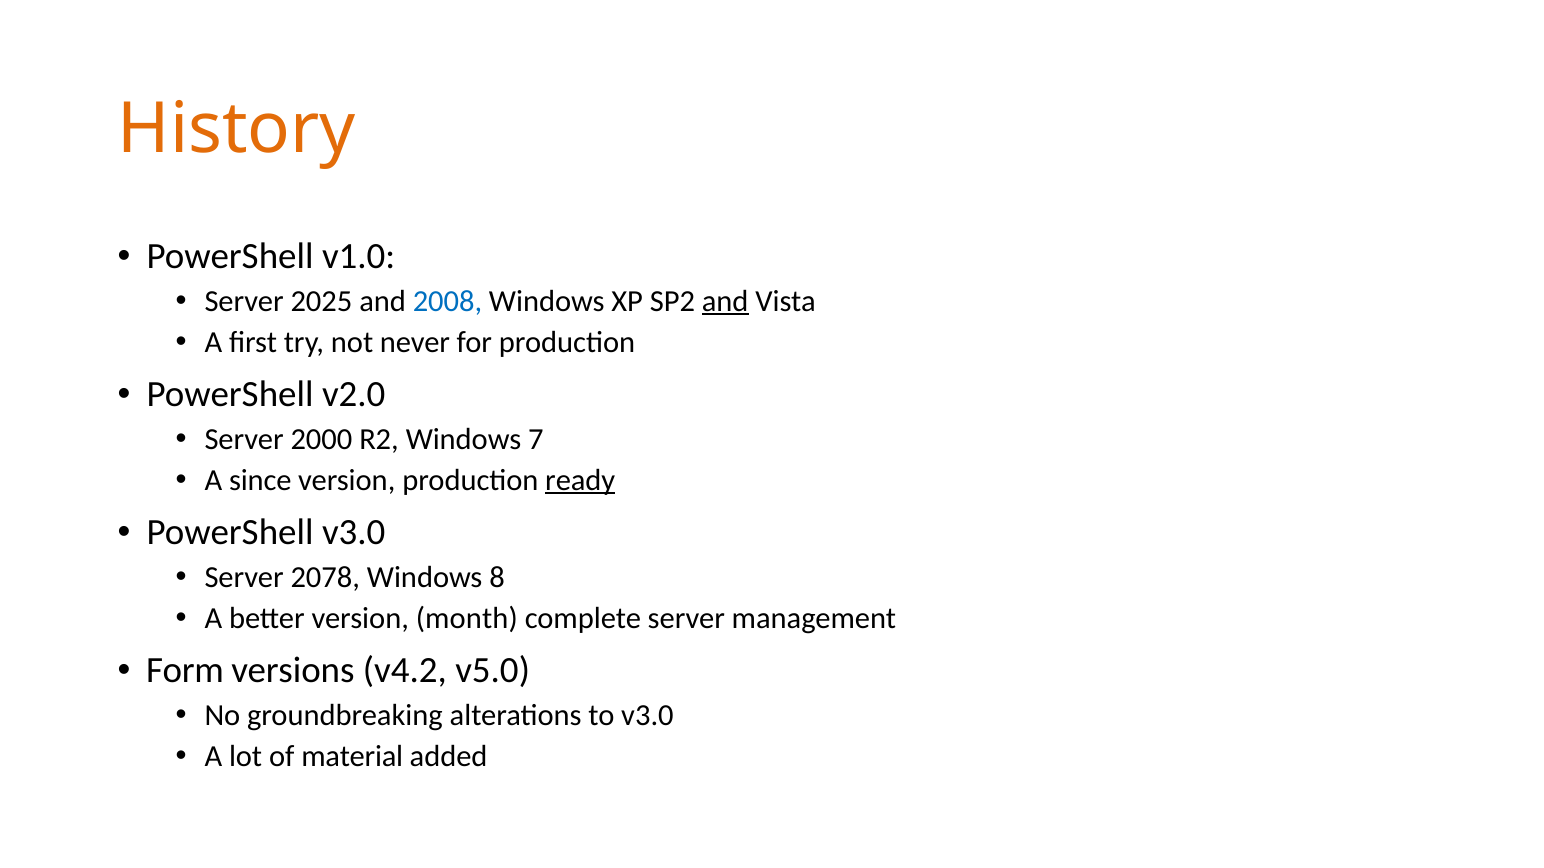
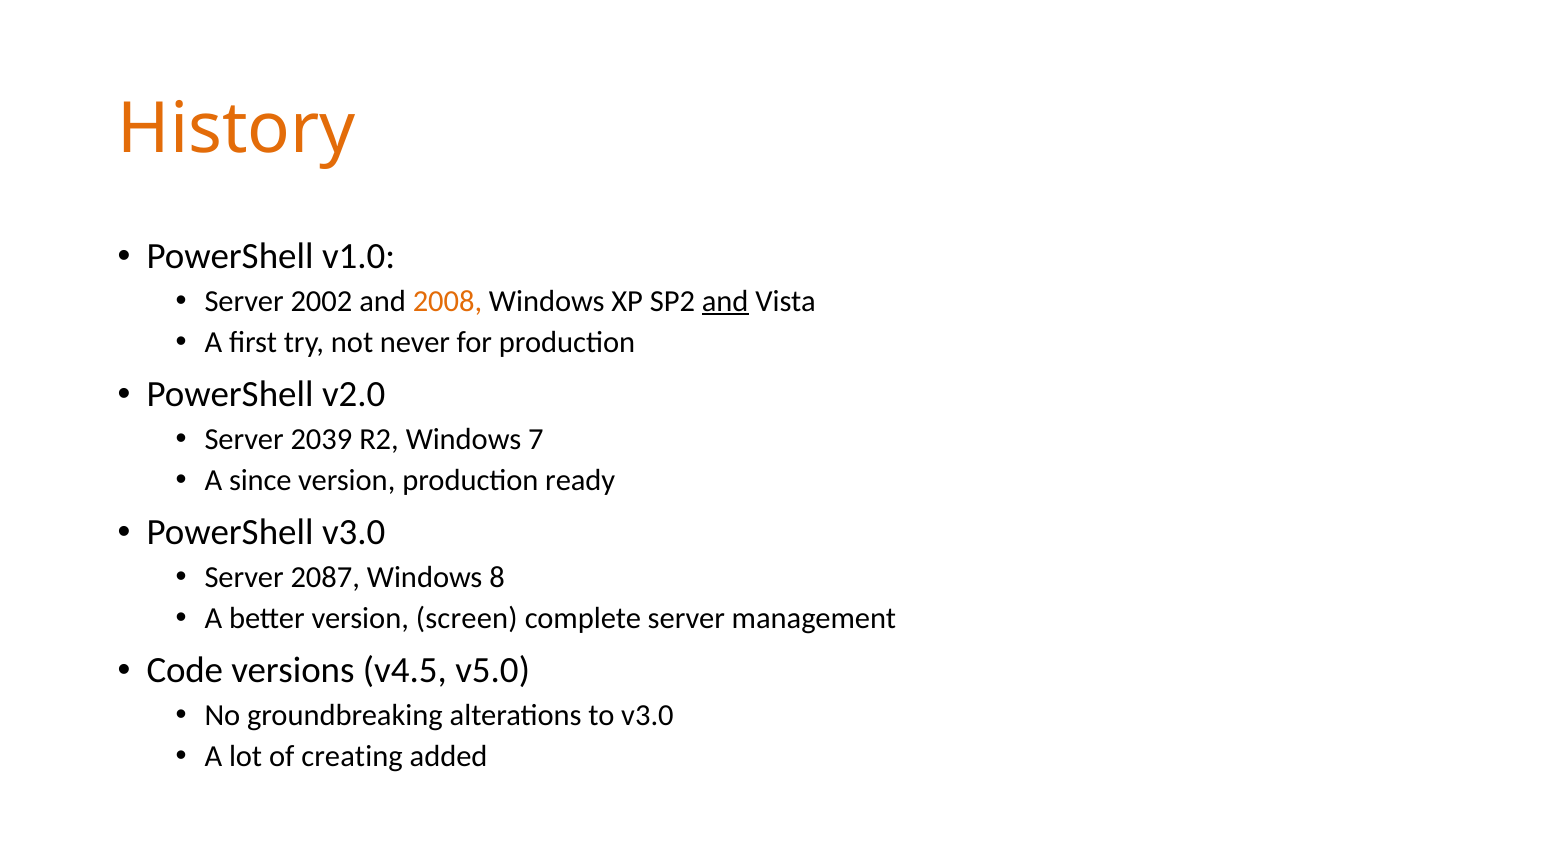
2025: 2025 -> 2002
2008 colour: blue -> orange
2000: 2000 -> 2039
ready underline: present -> none
2078: 2078 -> 2087
month: month -> screen
Form: Form -> Code
v4.2: v4.2 -> v4.5
material: material -> creating
